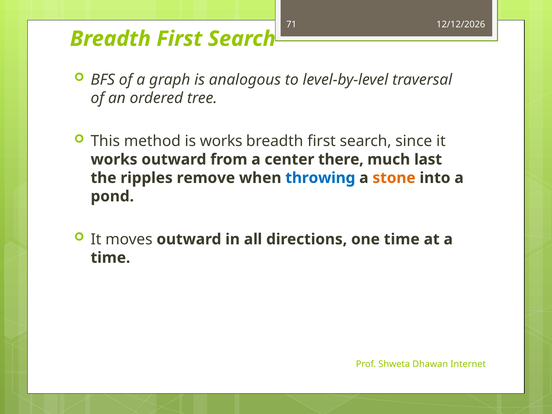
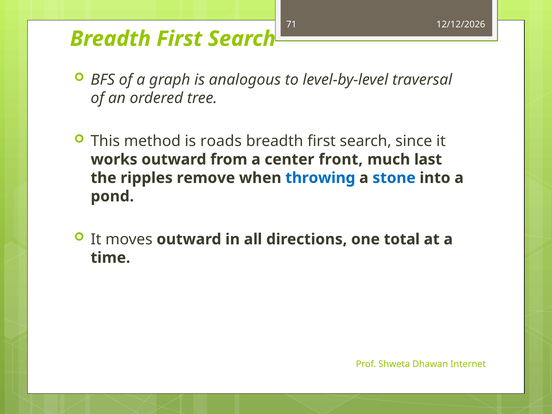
is works: works -> roads
there: there -> front
stone colour: orange -> blue
one time: time -> total
